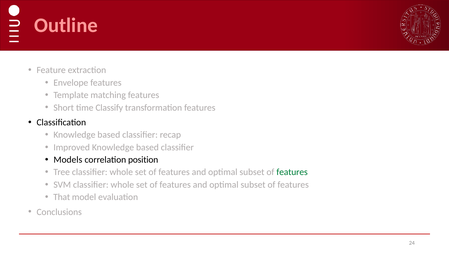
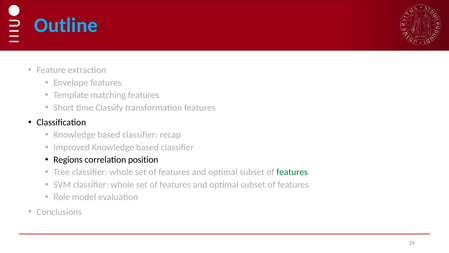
Outline colour: pink -> light blue
Models: Models -> Regions
That: That -> Role
